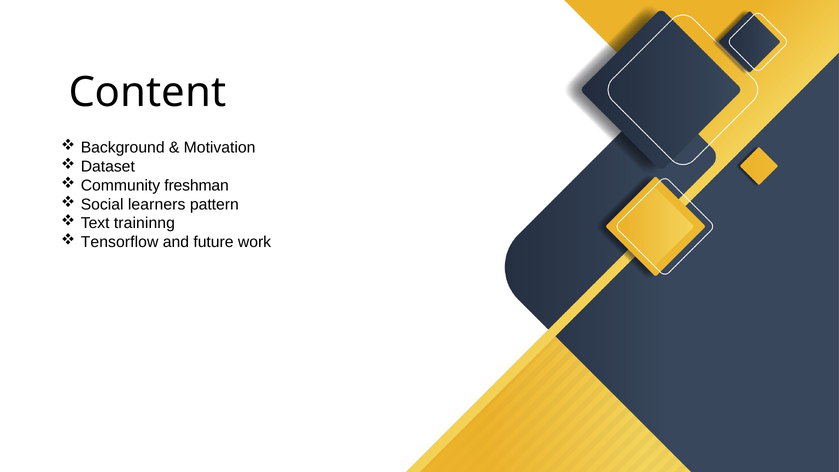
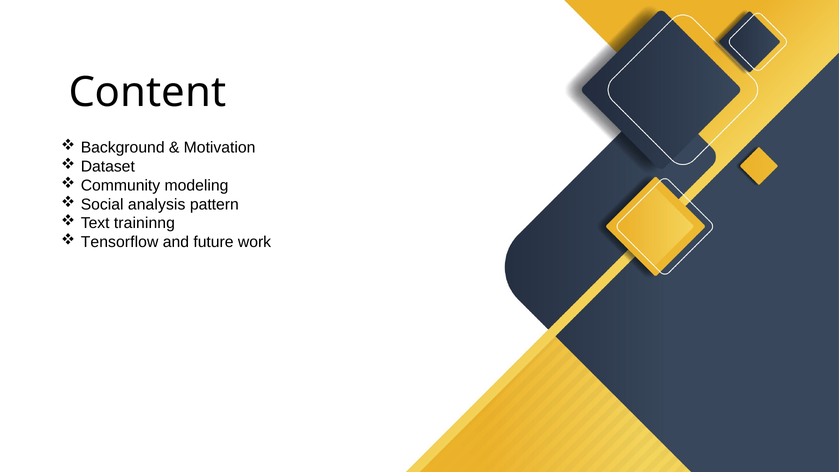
freshman: freshman -> modeling
learners: learners -> analysis
